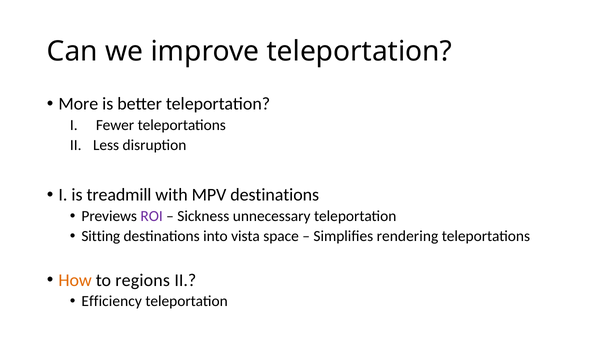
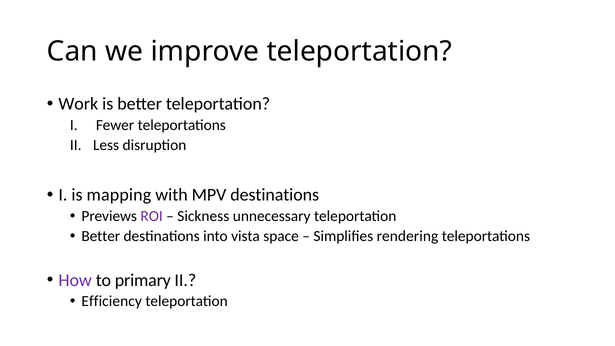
More: More -> Work
treadmill: treadmill -> mapping
Sitting at (101, 236): Sitting -> Better
How colour: orange -> purple
regions: regions -> primary
